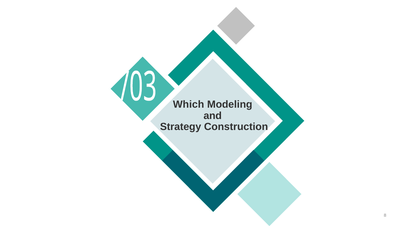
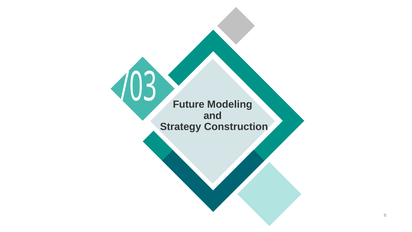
Which: Which -> Future
